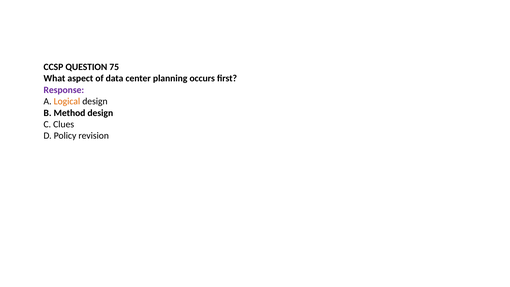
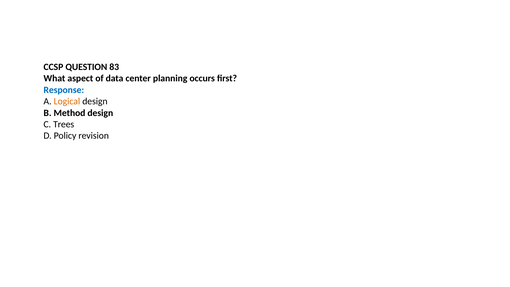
75: 75 -> 83
Response colour: purple -> blue
Clues: Clues -> Trees
